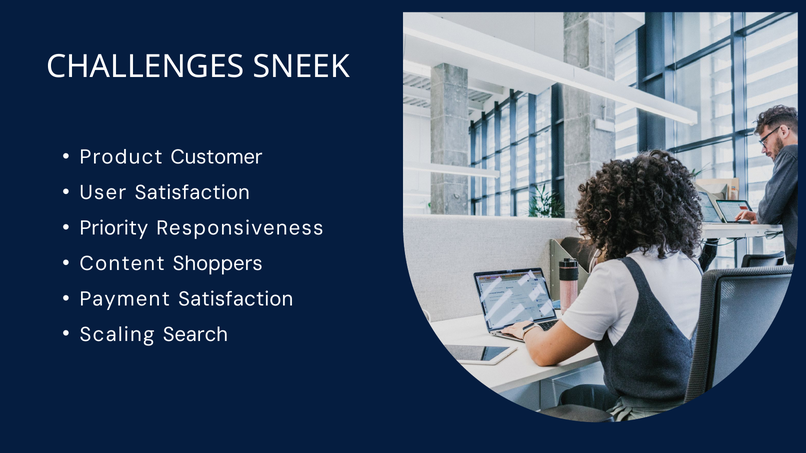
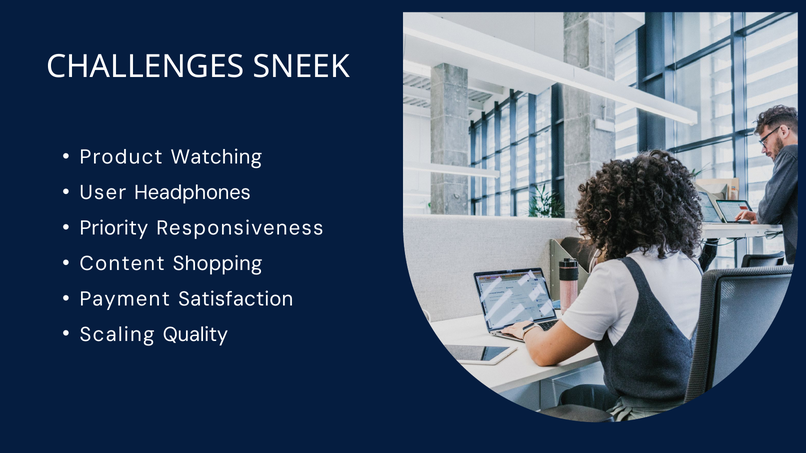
Customer: Customer -> Watching
User Satisfaction: Satisfaction -> Headphones
Shoppers: Shoppers -> Shopping
Search: Search -> Quality
